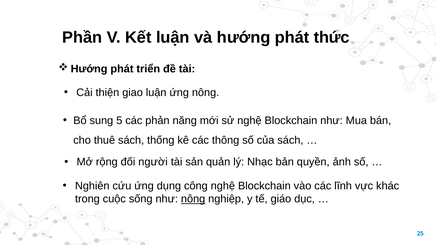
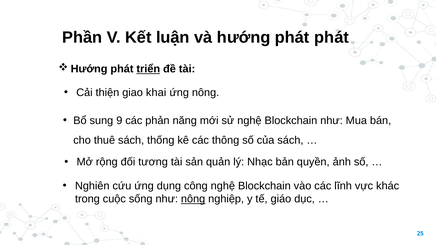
phát thức: thức -> phát
triển underline: none -> present
giao luận: luận -> khai
5: 5 -> 9
người: người -> tương
